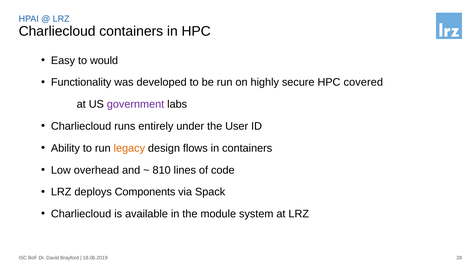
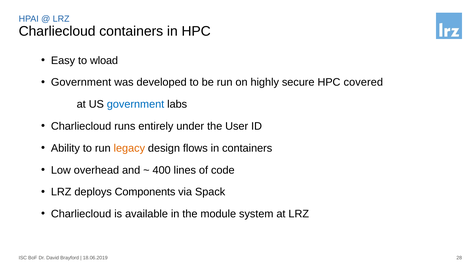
would: would -> wload
Functionality at (81, 82): Functionality -> Government
government at (136, 104) colour: purple -> blue
810: 810 -> 400
